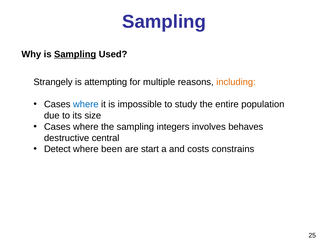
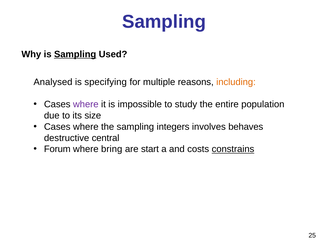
Strangely: Strangely -> Analysed
attempting: attempting -> specifying
where at (86, 104) colour: blue -> purple
Detect: Detect -> Forum
been: been -> bring
constrains underline: none -> present
